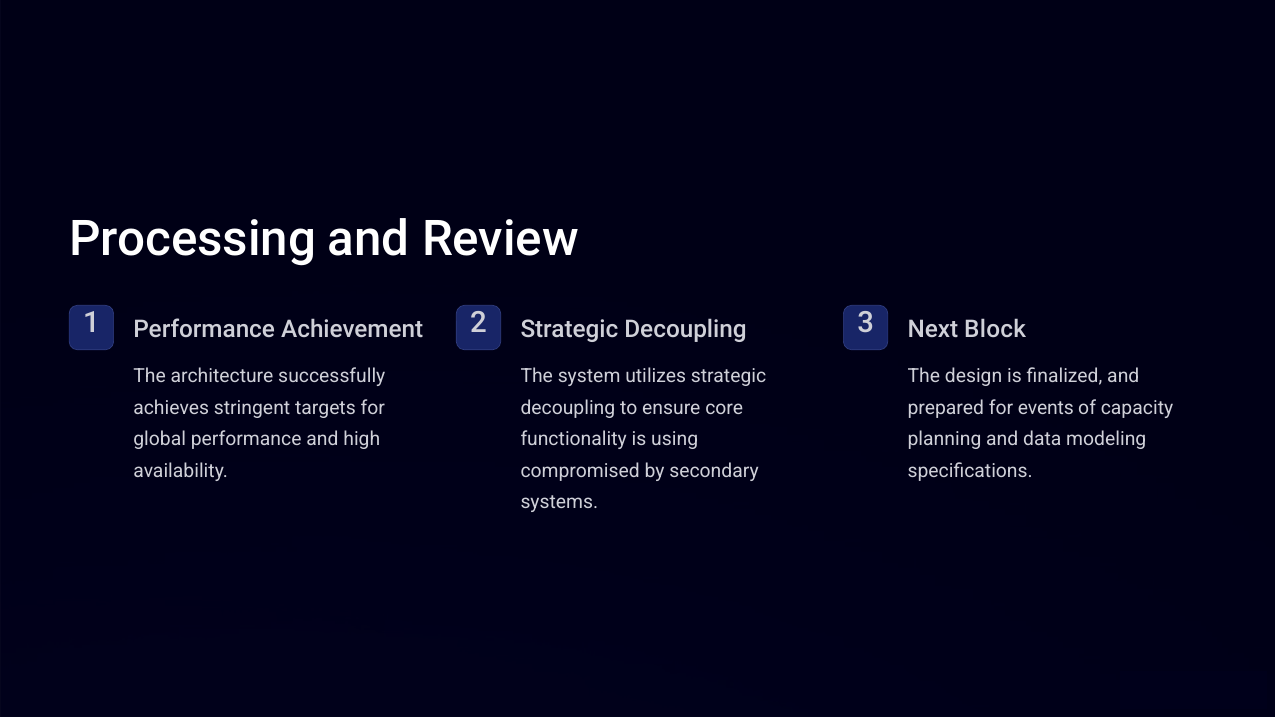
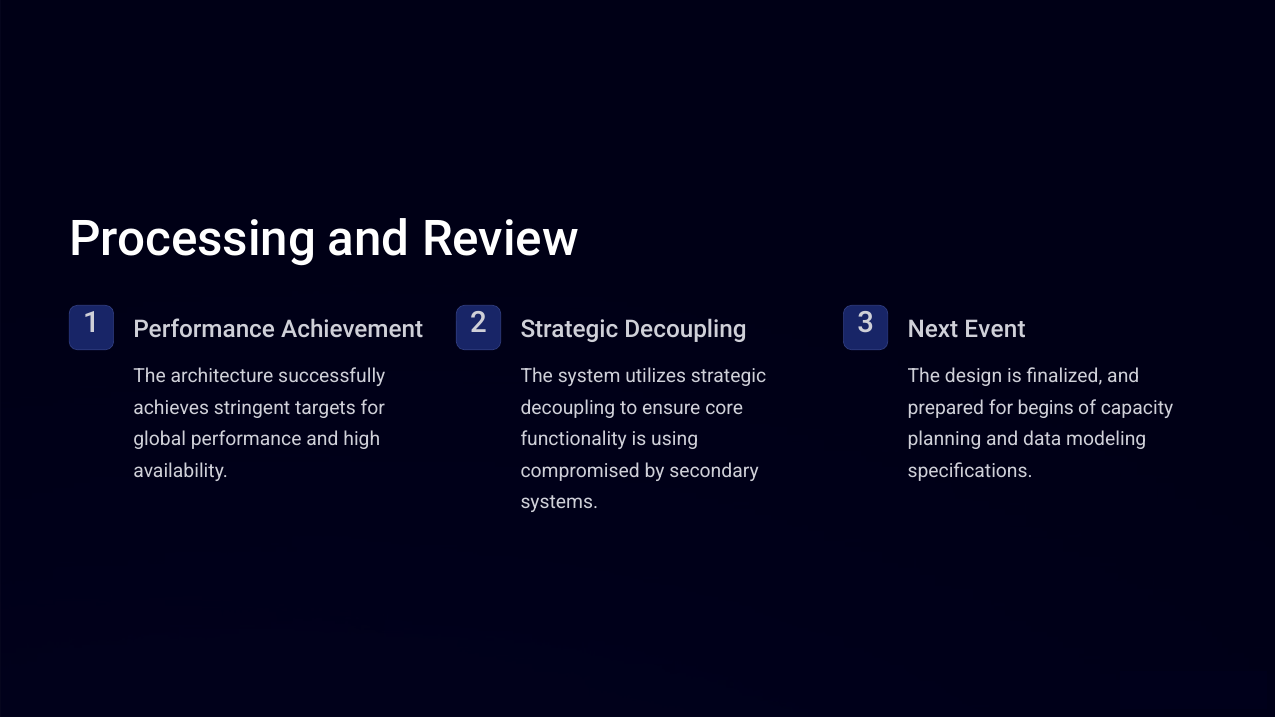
Block: Block -> Event
events: events -> begins
